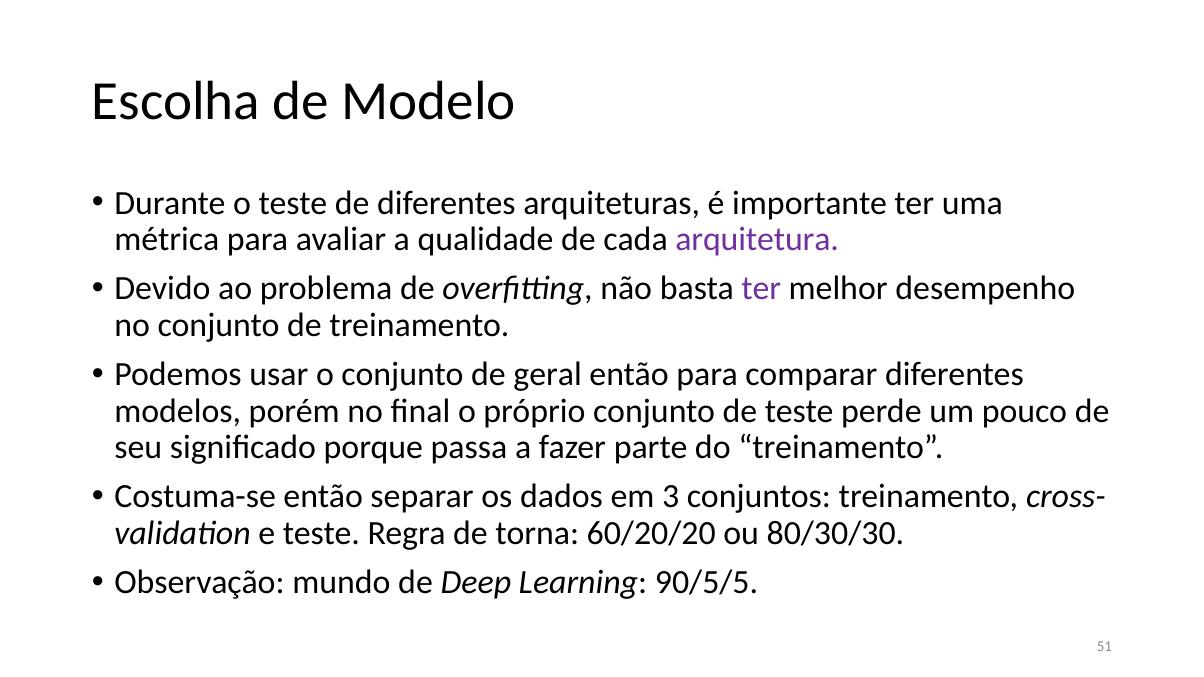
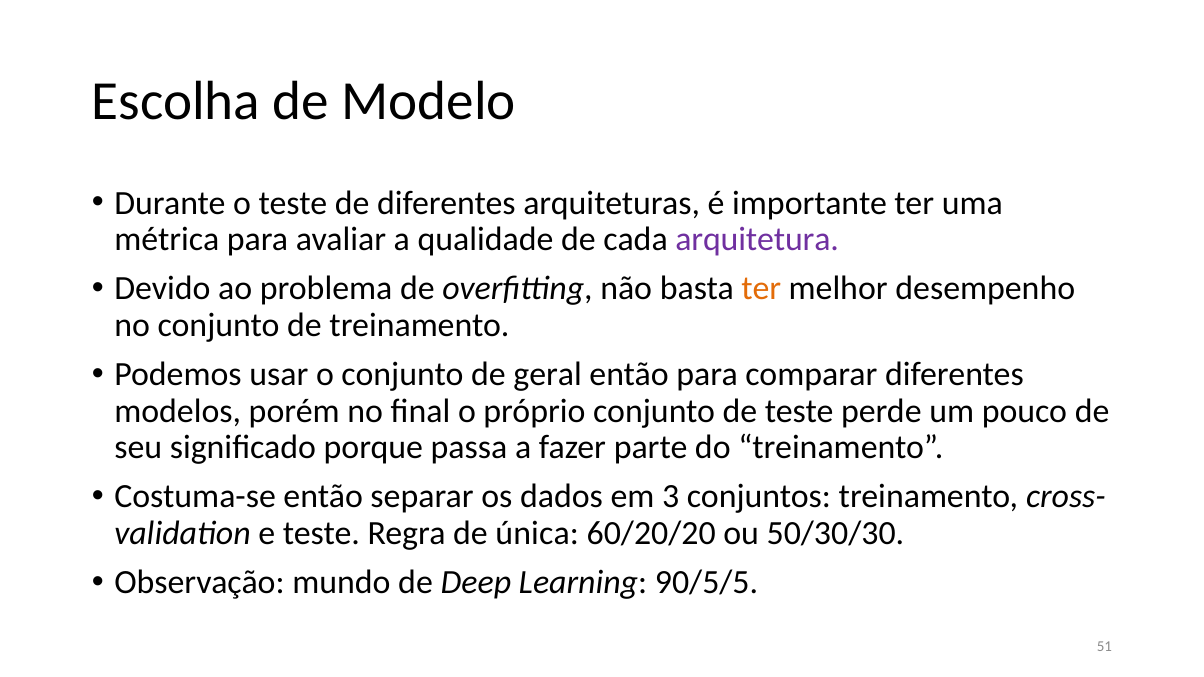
ter at (761, 289) colour: purple -> orange
torna: torna -> única
80/30/30: 80/30/30 -> 50/30/30
